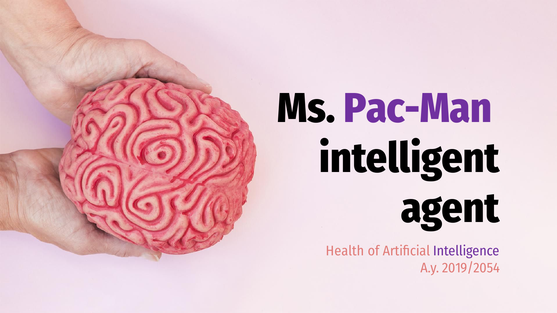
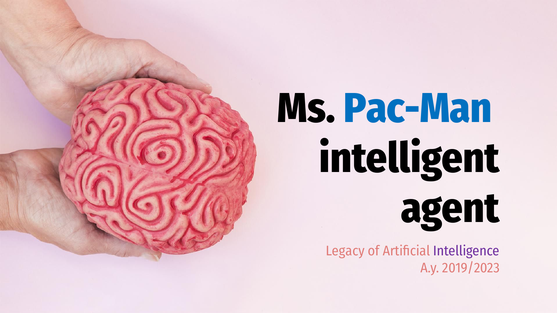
Pac-Man colour: purple -> blue
Health: Health -> Legacy
2019/2054: 2019/2054 -> 2019/2023
